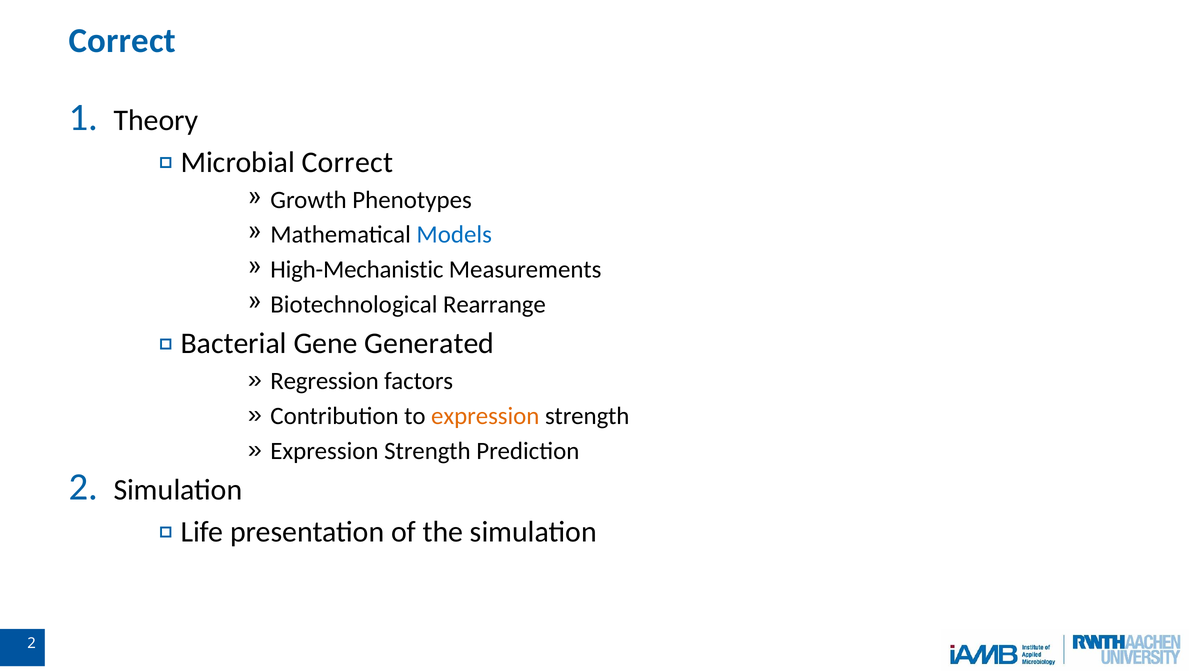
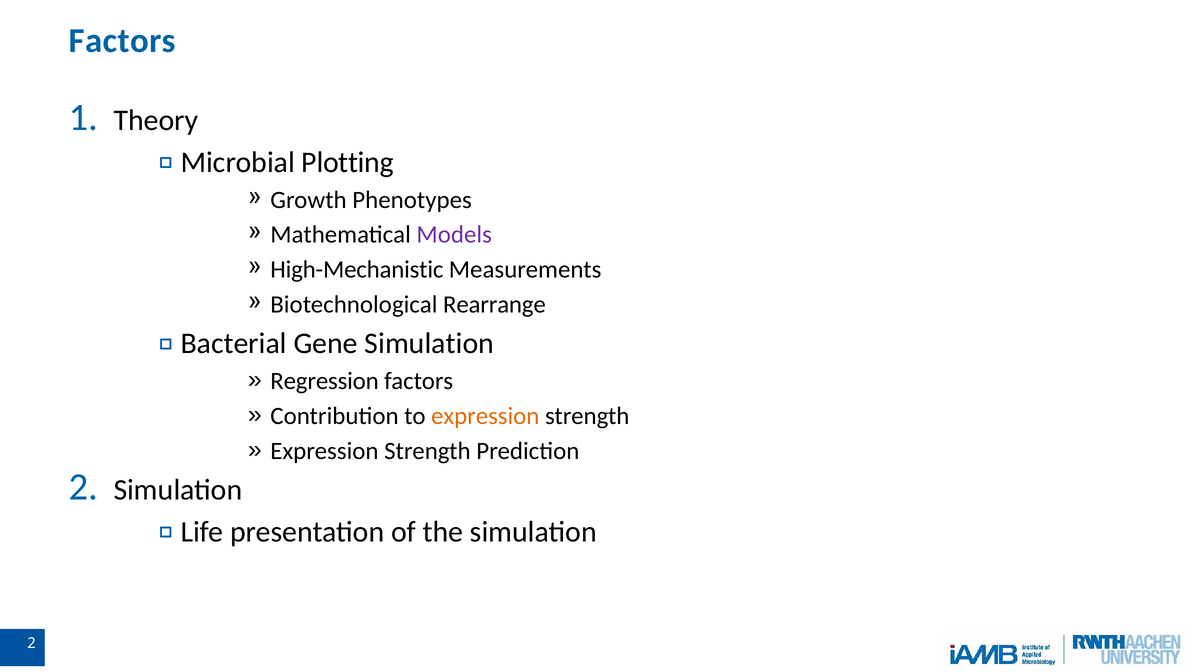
Correct at (122, 41): Correct -> Factors
Microbial Correct: Correct -> Plotting
Models colour: blue -> purple
Gene Generated: Generated -> Simulation
